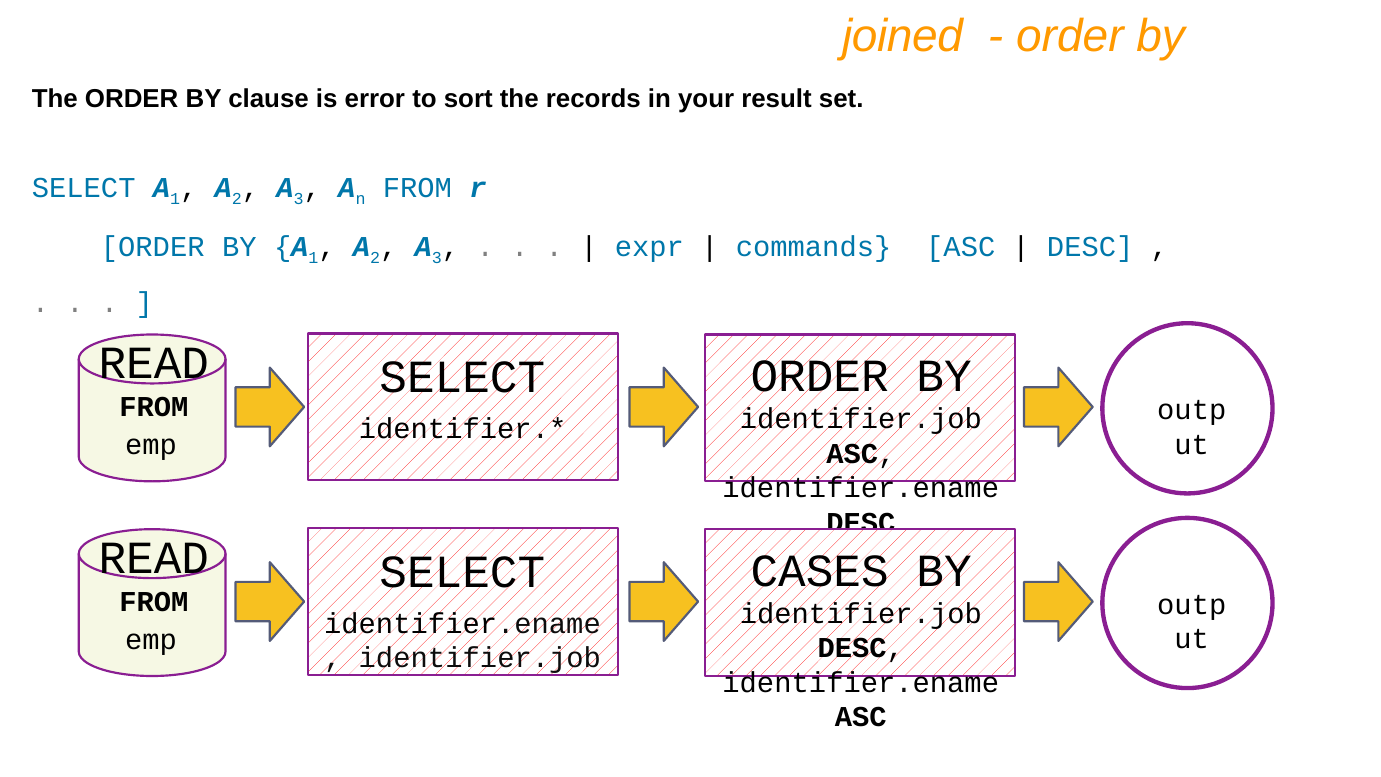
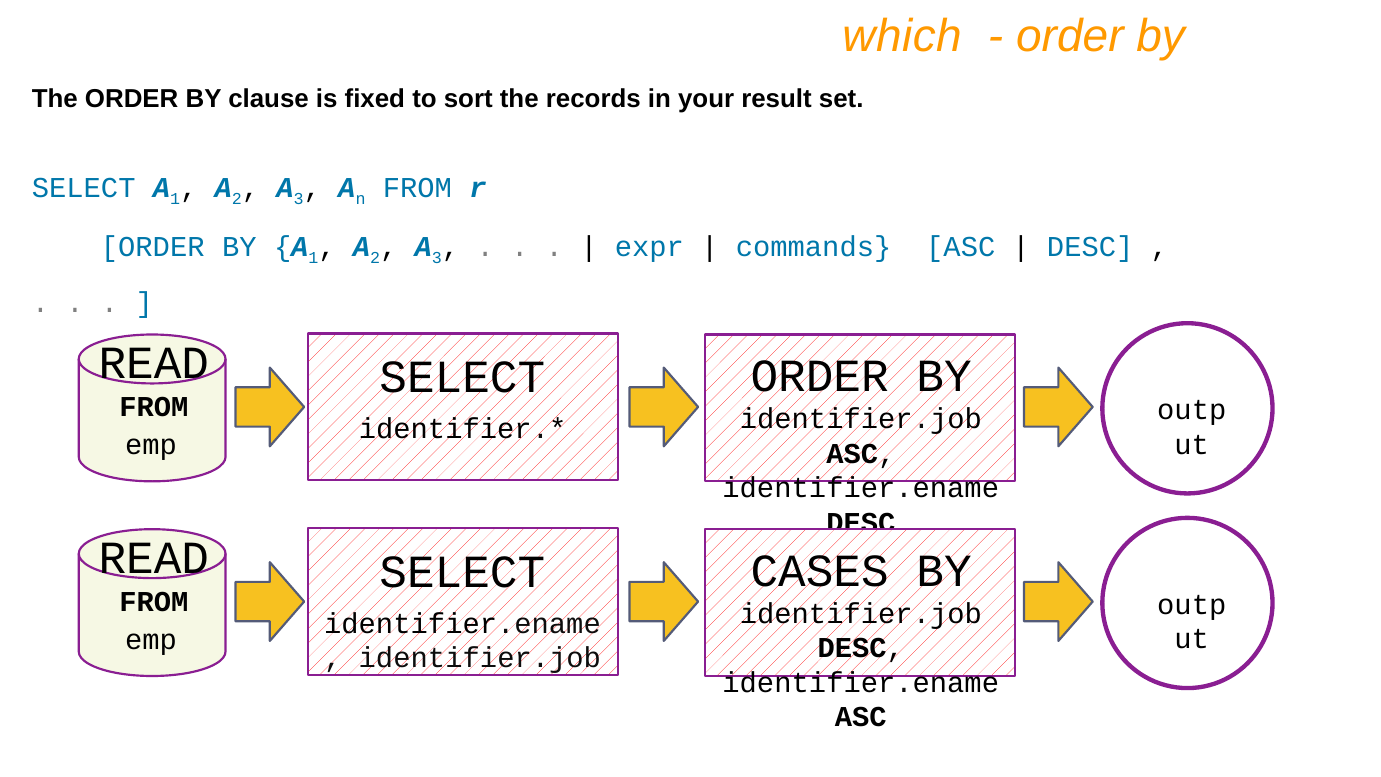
joined: joined -> which
error: error -> fixed
